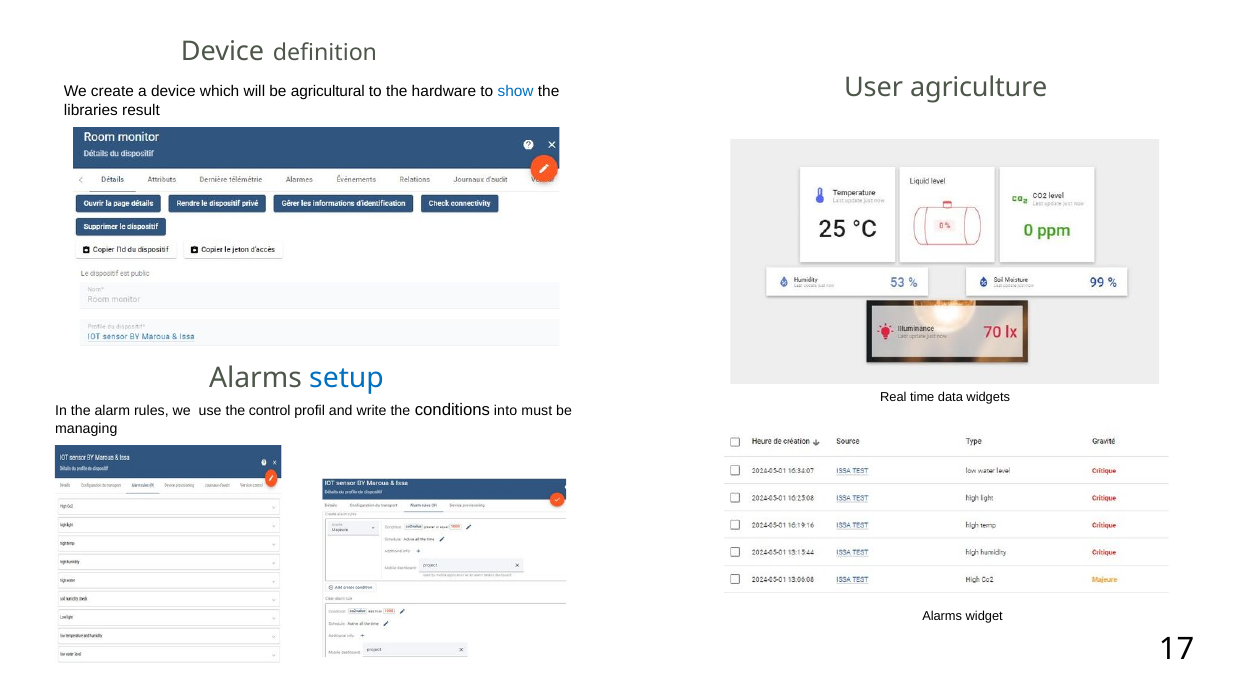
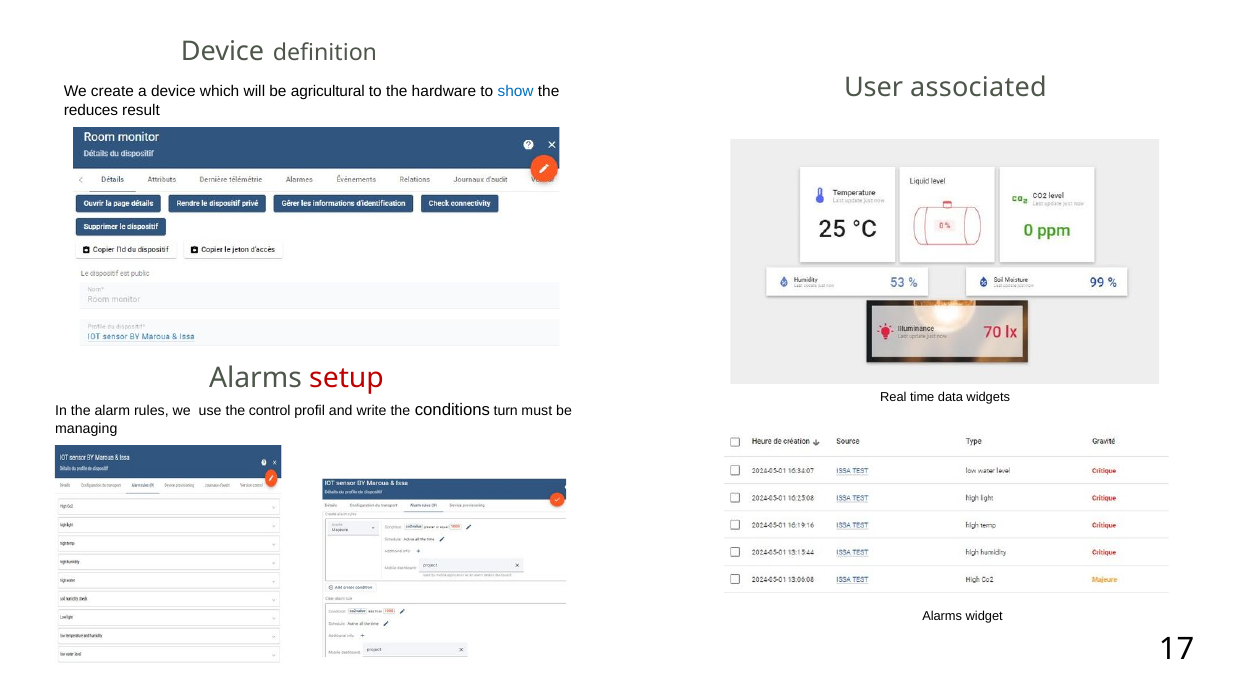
agriculture: agriculture -> associated
libraries: libraries -> reduces
setup colour: blue -> red
into: into -> turn
